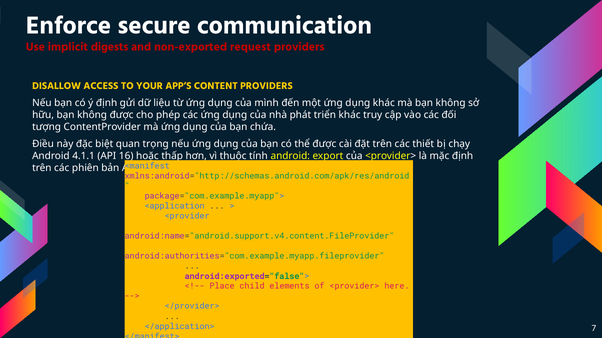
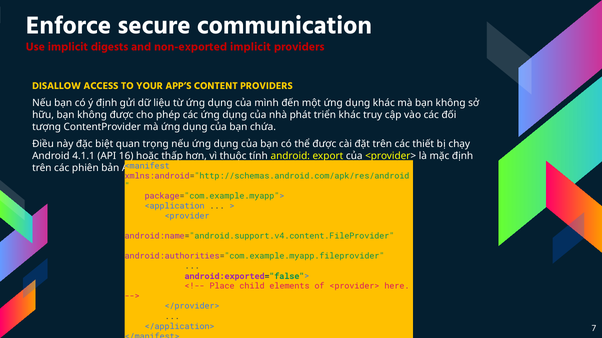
non-exported request: request -> implicit
